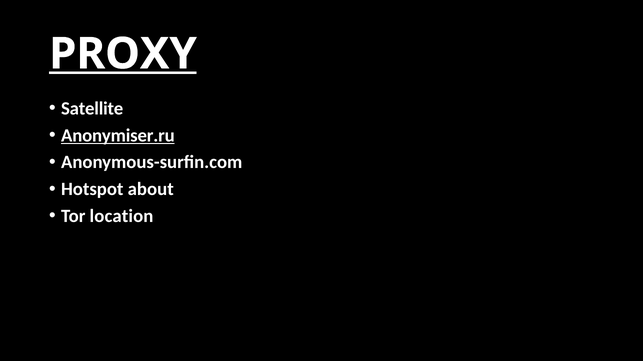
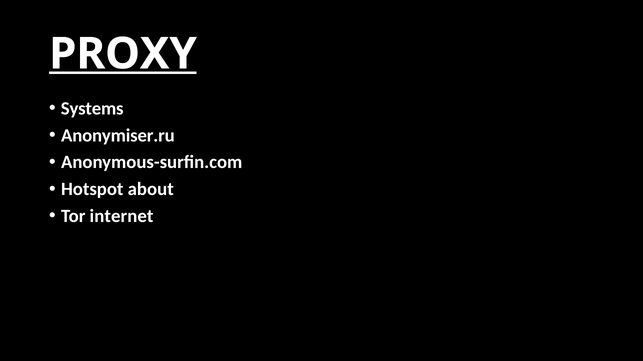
Satellite: Satellite -> Systems
Anonymiser.ru underline: present -> none
location: location -> internet
